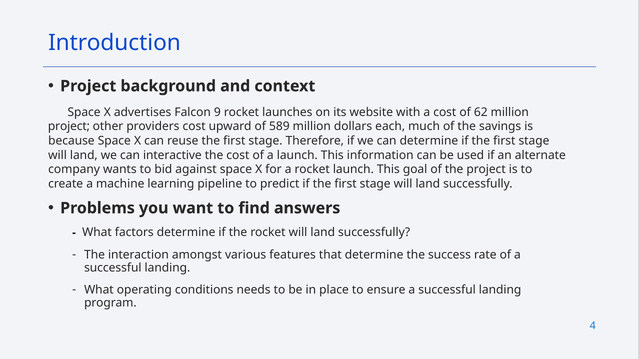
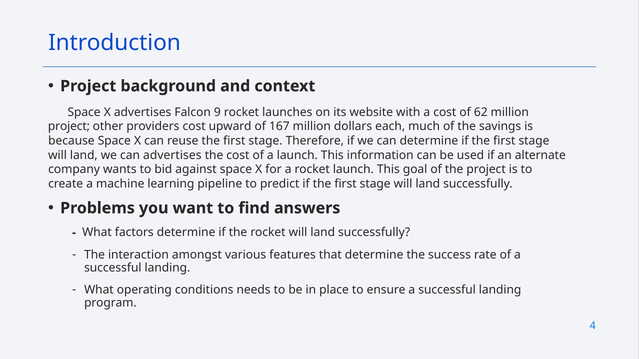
589: 589 -> 167
can interactive: interactive -> advertises
